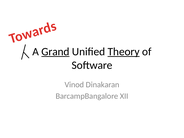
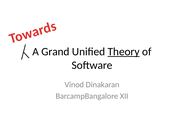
Grand underline: present -> none
